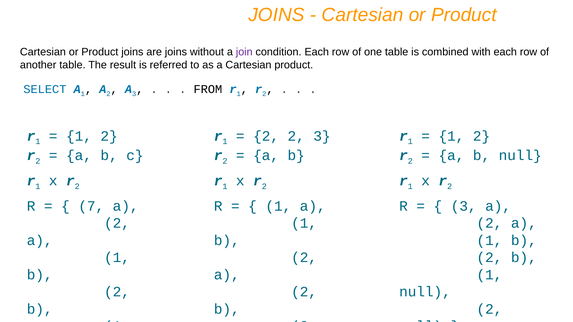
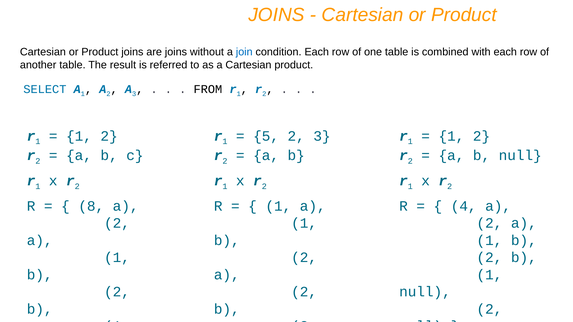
join colour: purple -> blue
2 at (266, 136): 2 -> 5
7: 7 -> 8
3 at (464, 206): 3 -> 4
